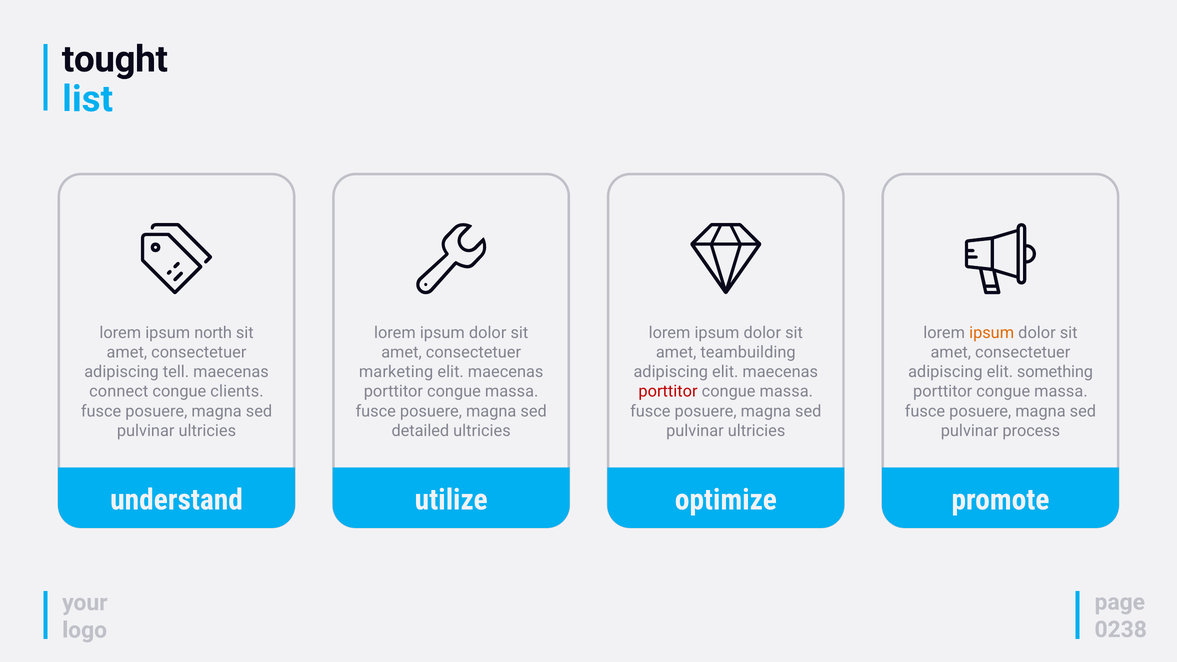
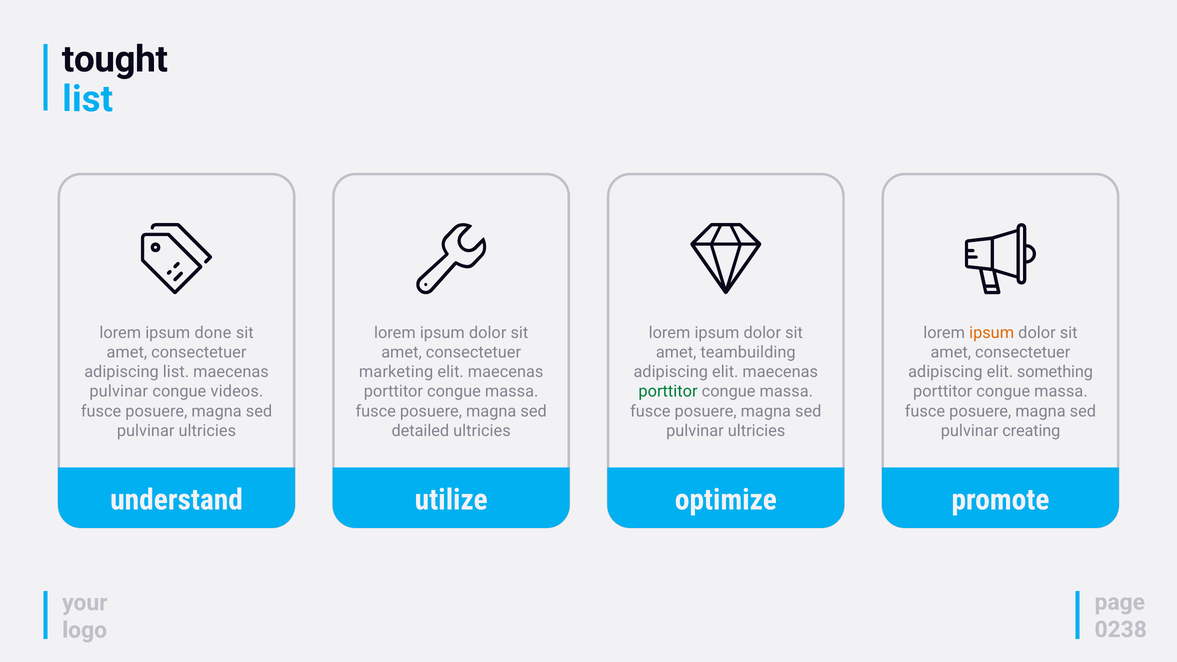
north: north -> done
adipiscing tell: tell -> list
connect at (119, 392): connect -> pulvinar
clients: clients -> videos
porttitor at (668, 392) colour: red -> green
process: process -> creating
